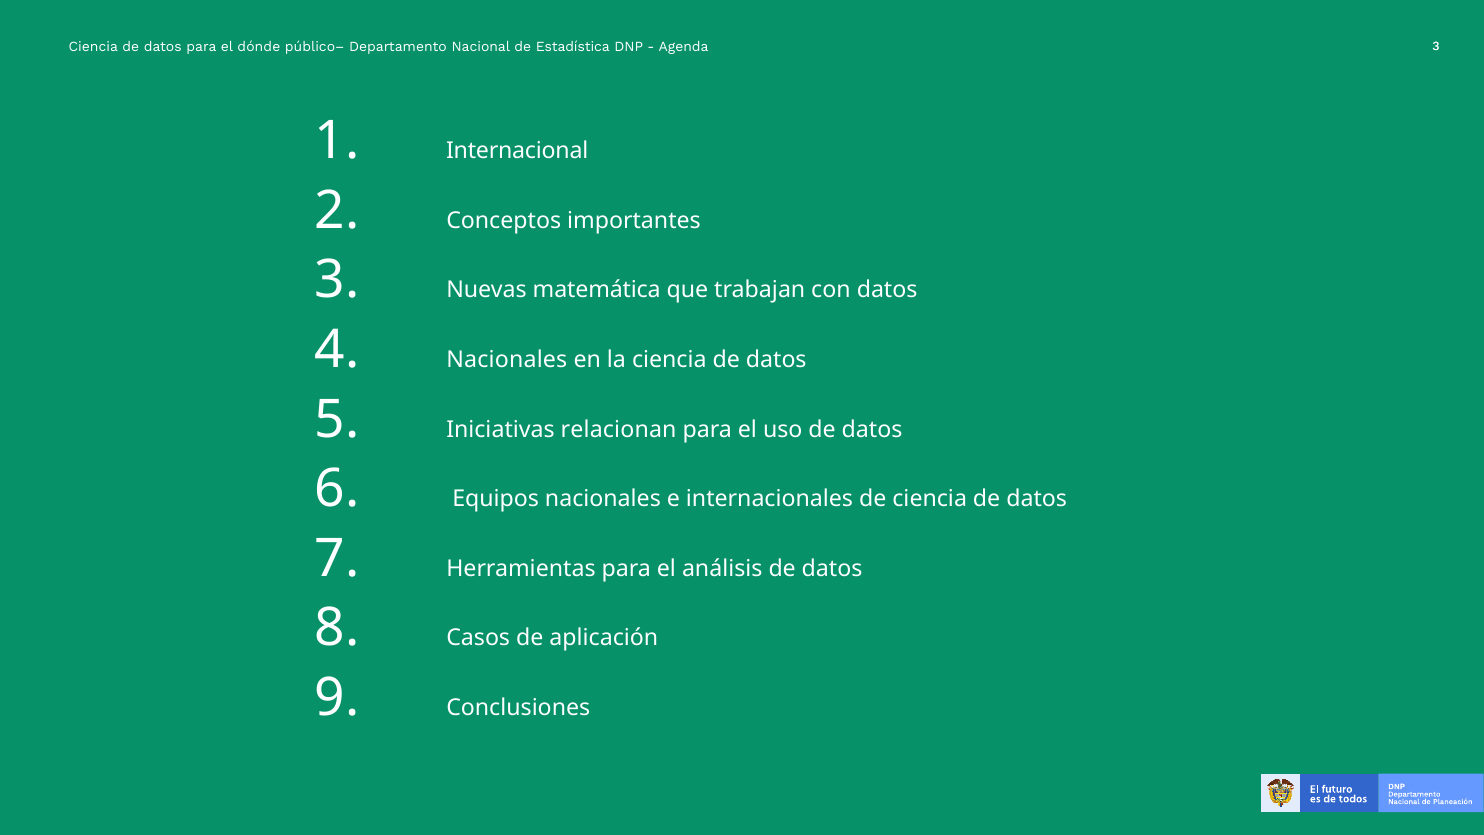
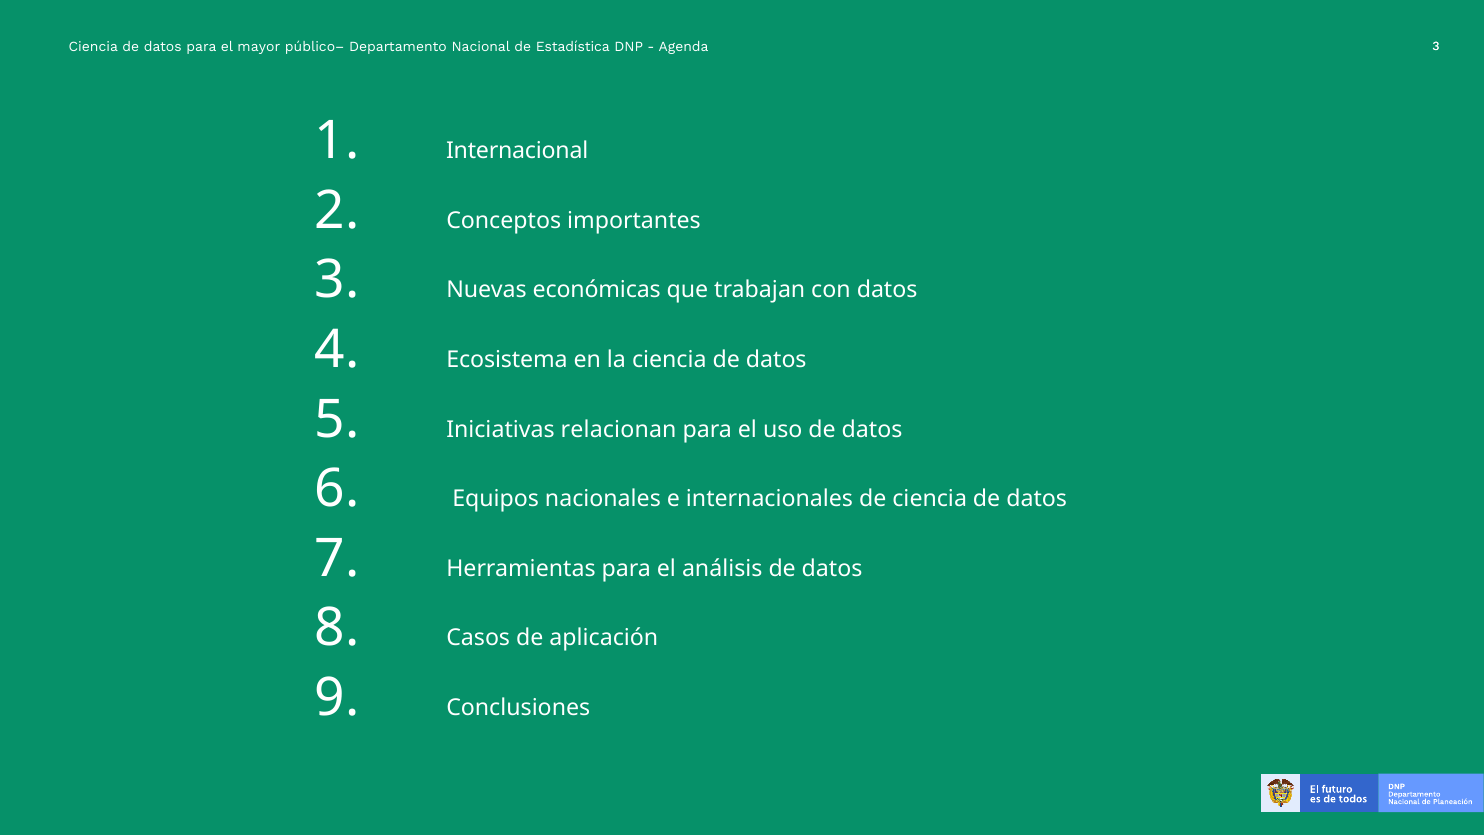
dónde: dónde -> mayor
matemática: matemática -> económicas
Nacionales at (507, 360): Nacionales -> Ecosistema
